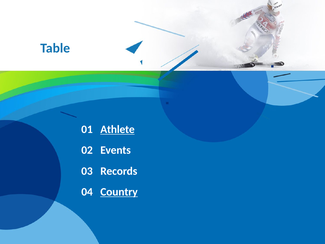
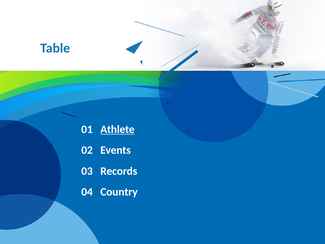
Country underline: present -> none
